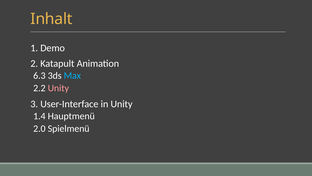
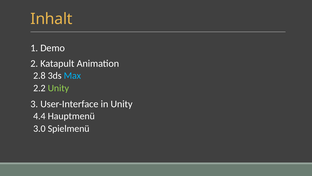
6.3: 6.3 -> 2.8
Unity at (58, 88) colour: pink -> light green
1.4: 1.4 -> 4.4
2.0: 2.0 -> 3.0
